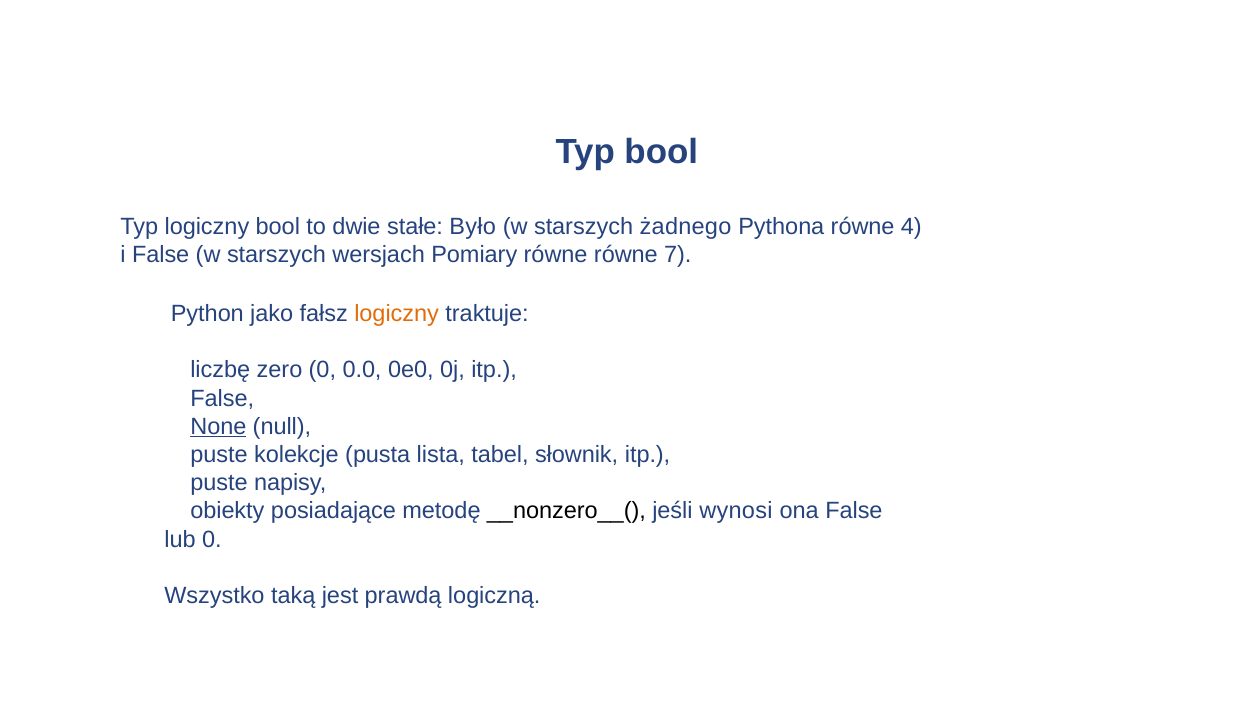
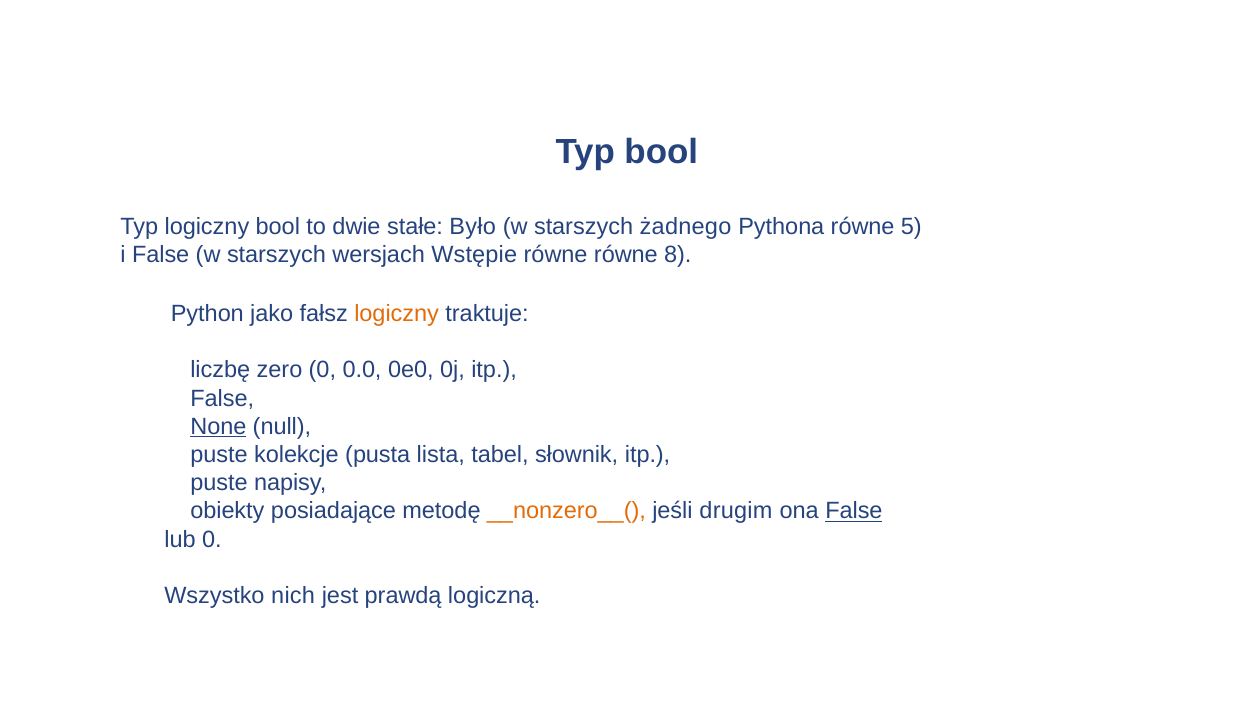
4: 4 -> 5
Pomiary: Pomiary -> Wstępie
7: 7 -> 8
__nonzero__( colour: black -> orange
wynosi: wynosi -> drugim
False at (854, 511) underline: none -> present
taką: taką -> nich
